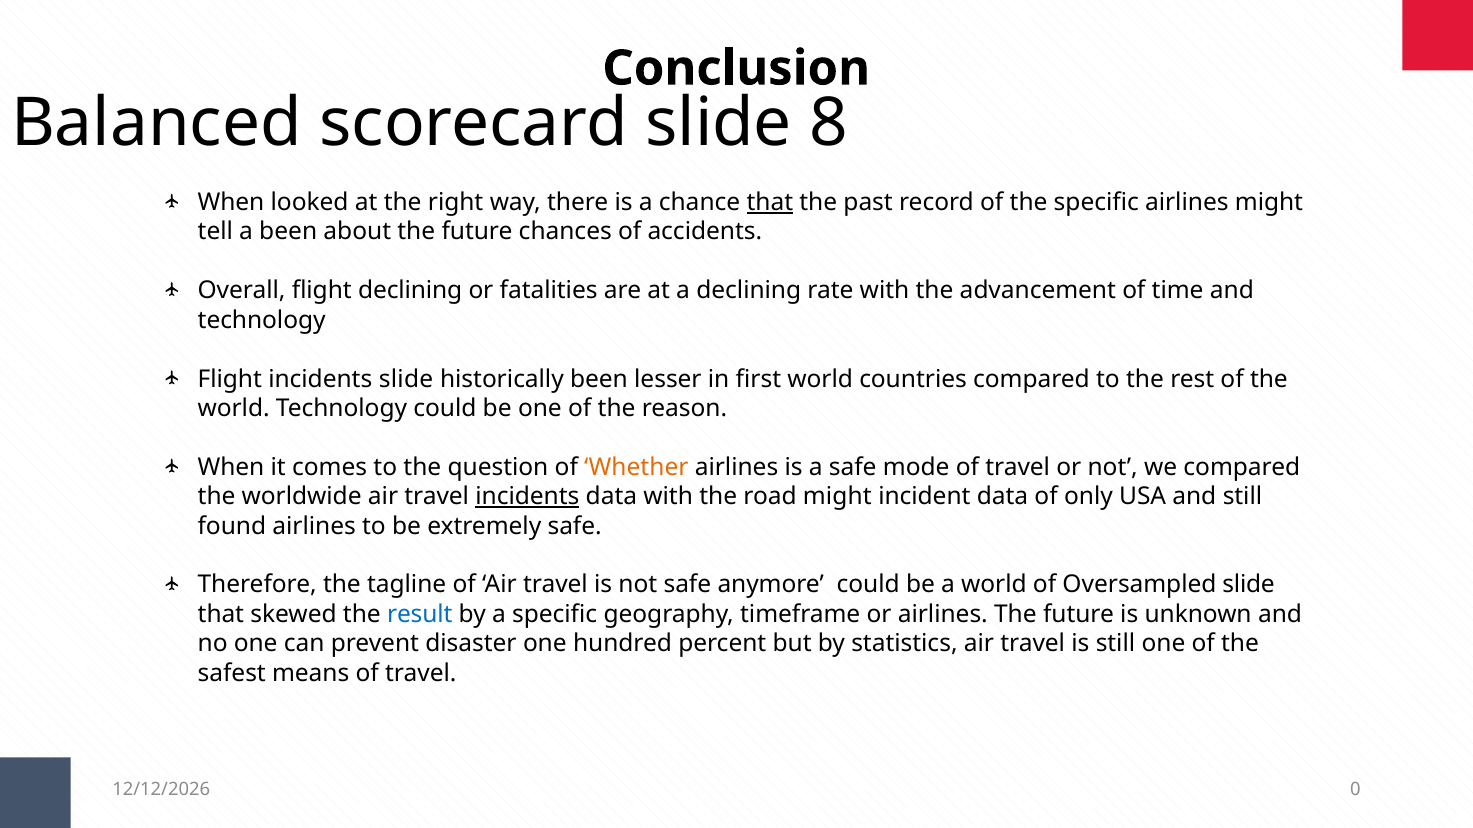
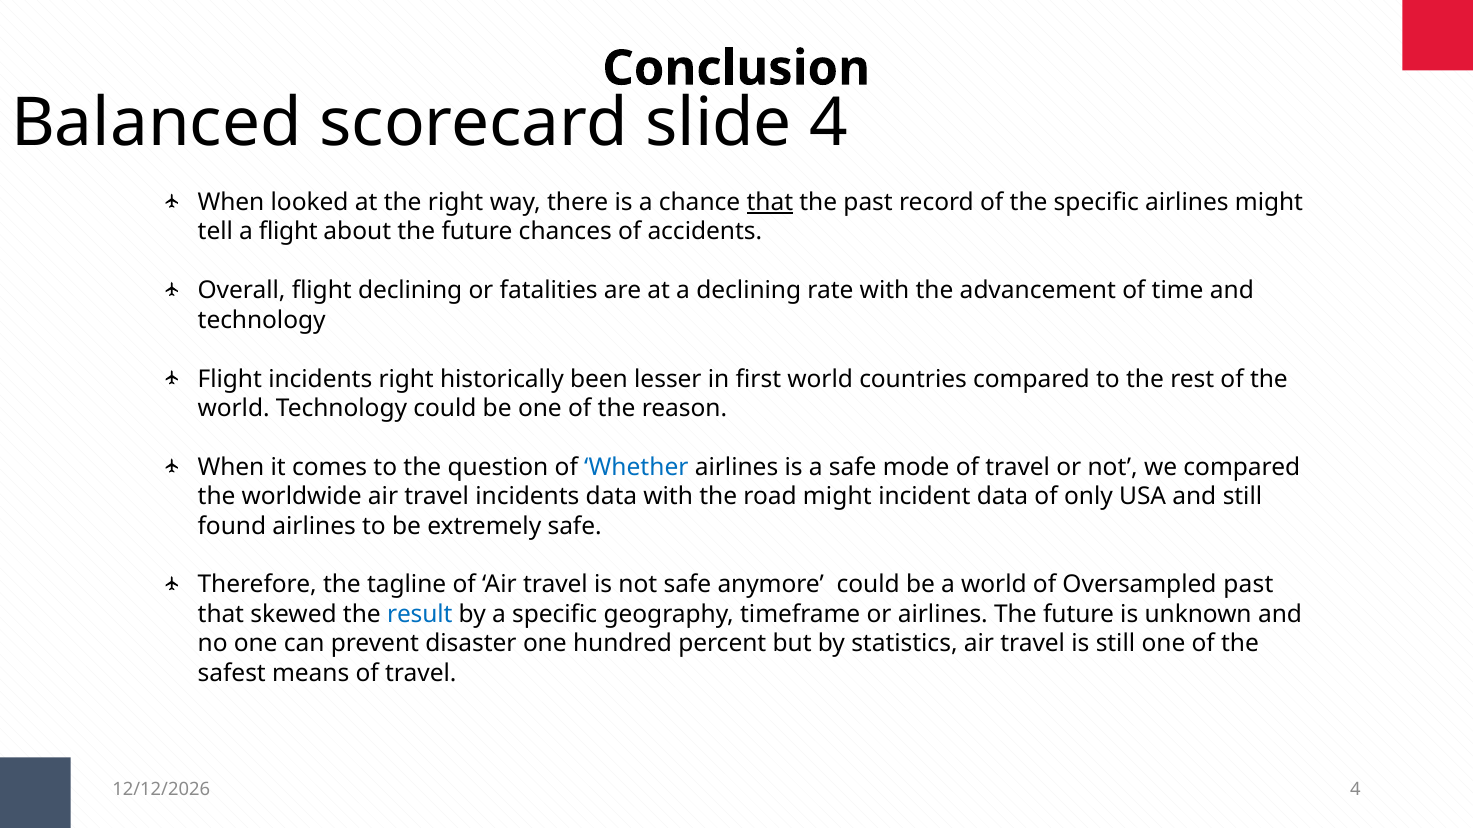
slide 8: 8 -> 4
a been: been -> flight
incidents slide: slide -> right
Whether colour: orange -> blue
incidents at (527, 497) underline: present -> none
Oversampled slide: slide -> past
0 at (1355, 790): 0 -> 4
